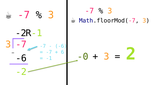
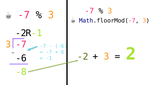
-0 at (83, 57): -0 -> -2
-2 at (21, 72): -2 -> -8
